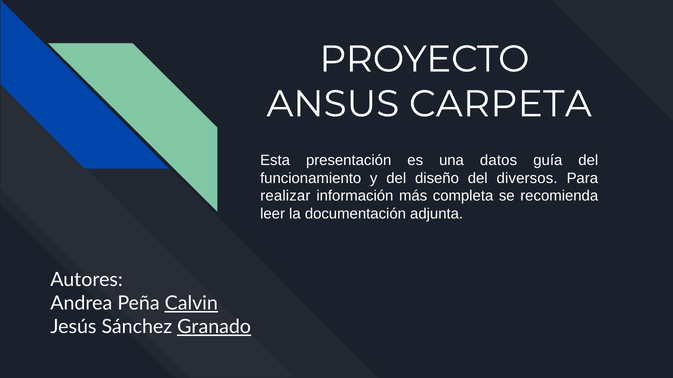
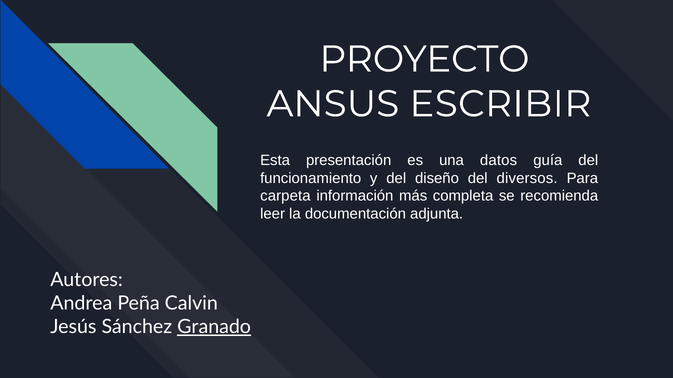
CARPETA: CARPETA -> ESCRIBIR
realizar: realizar -> carpeta
Calvin underline: present -> none
